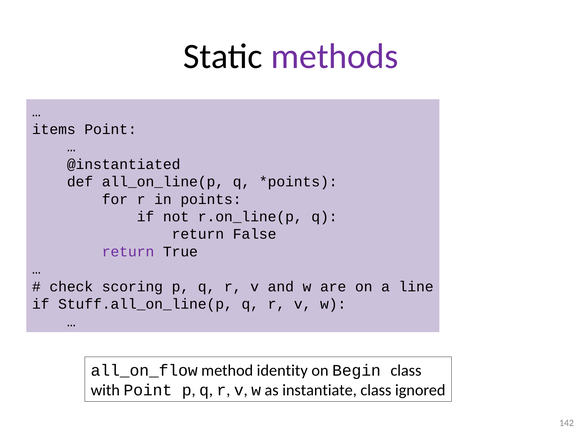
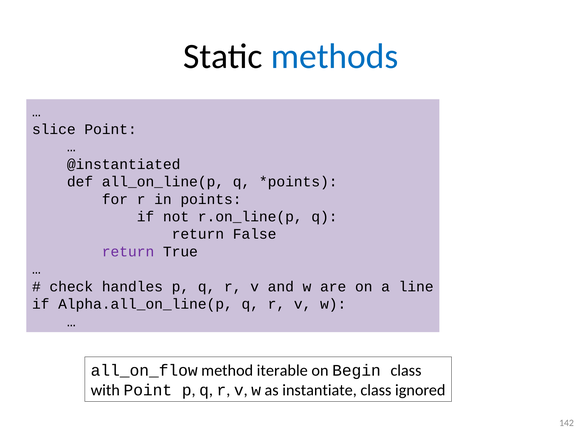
methods colour: purple -> blue
items: items -> slice
scoring: scoring -> handles
Stuff.all_on_line(p: Stuff.all_on_line(p -> Alpha.all_on_line(p
identity: identity -> iterable
